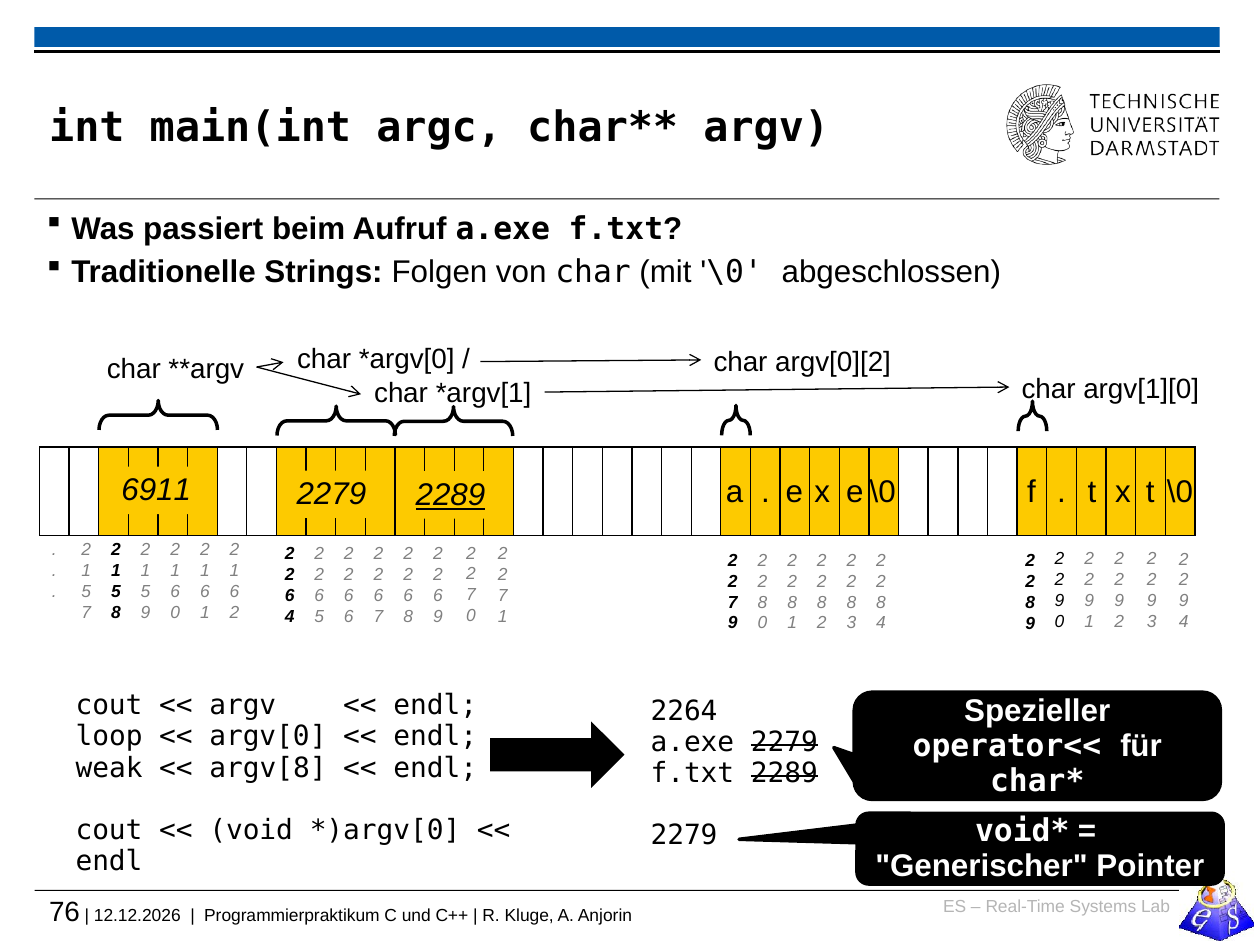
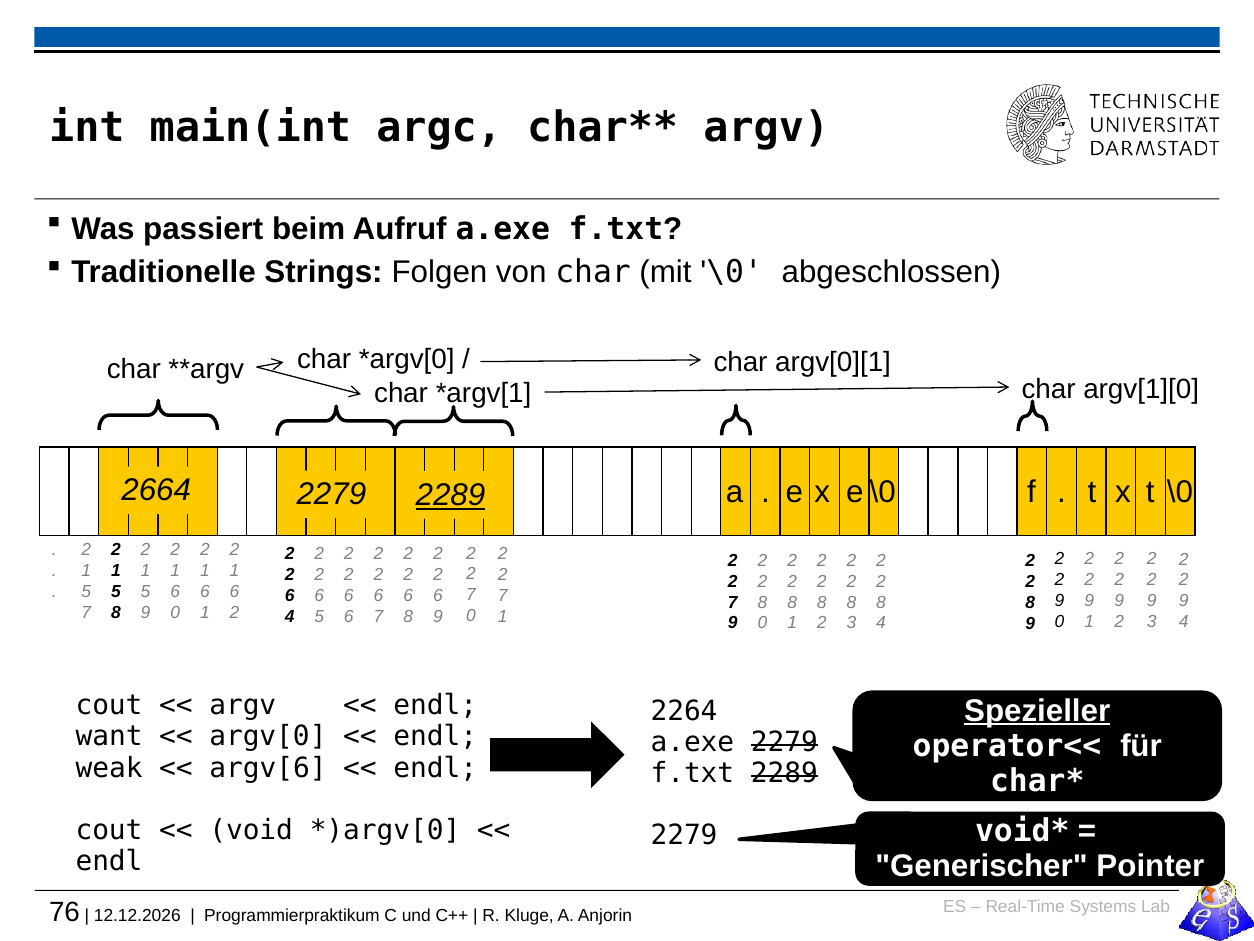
argv[0][2: argv[0][2 -> argv[0][1
6911: 6911 -> 2664
Spezieller underline: none -> present
loop: loop -> want
argv[8: argv[8 -> argv[6
